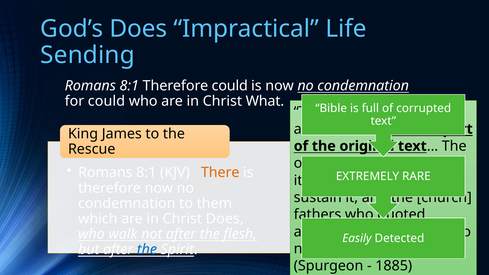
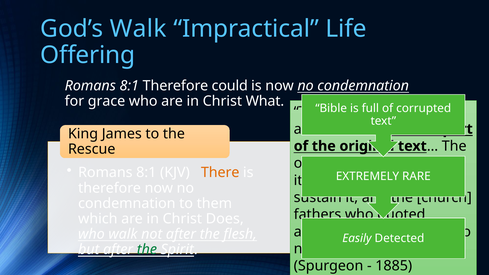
God’s Does: Does -> Walk
Sending: Sending -> Offering
for could: could -> grace
the at (147, 250) colour: blue -> green
